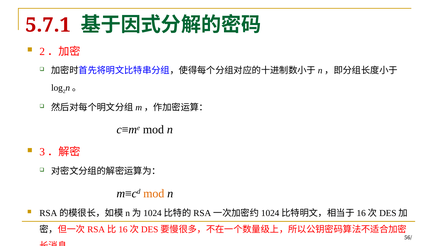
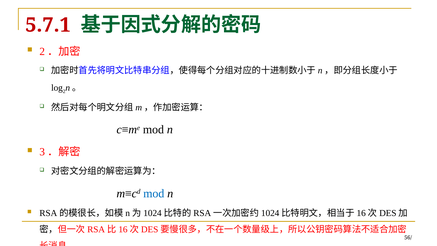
mod at (154, 193) colour: orange -> blue
